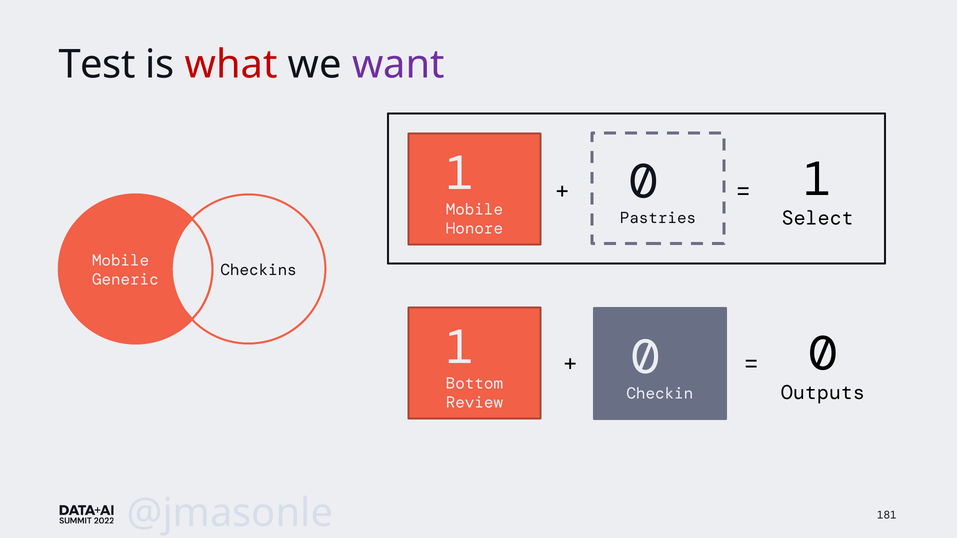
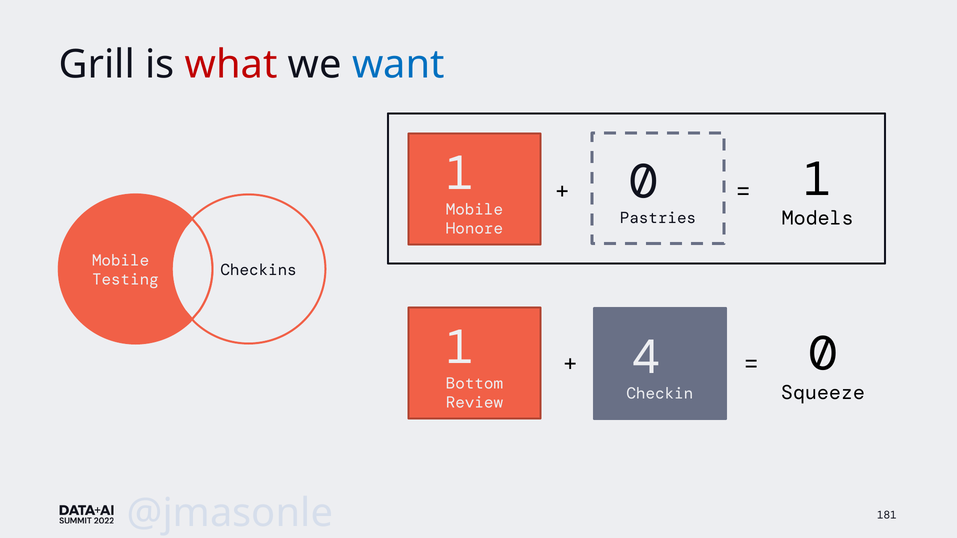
Test: Test -> Grill
want colour: purple -> blue
Select: Select -> Models
Generic: Generic -> Testing
0 at (646, 358): 0 -> 4
Outputs: Outputs -> Squeeze
